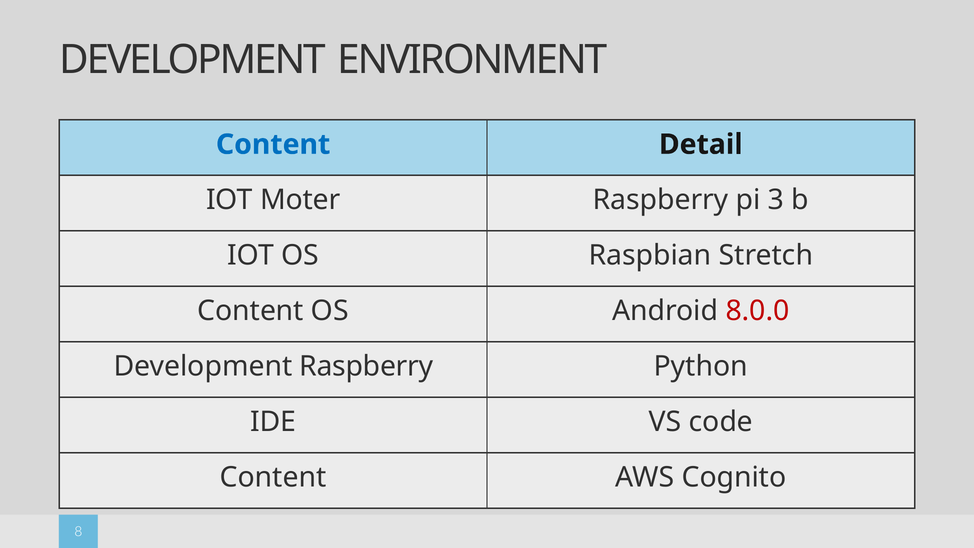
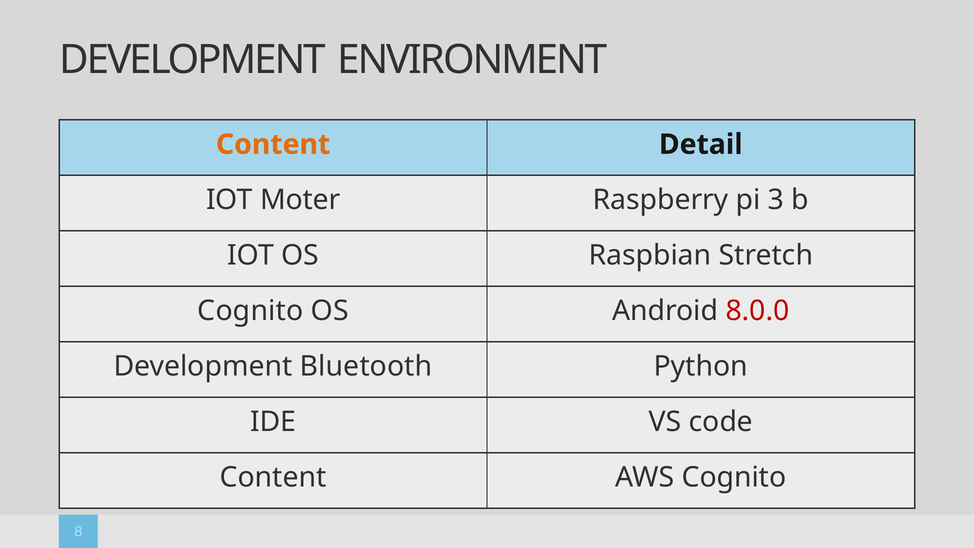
Content at (273, 144) colour: blue -> orange
Content at (251, 311): Content -> Cognito
Development Raspberry: Raspberry -> Bluetooth
